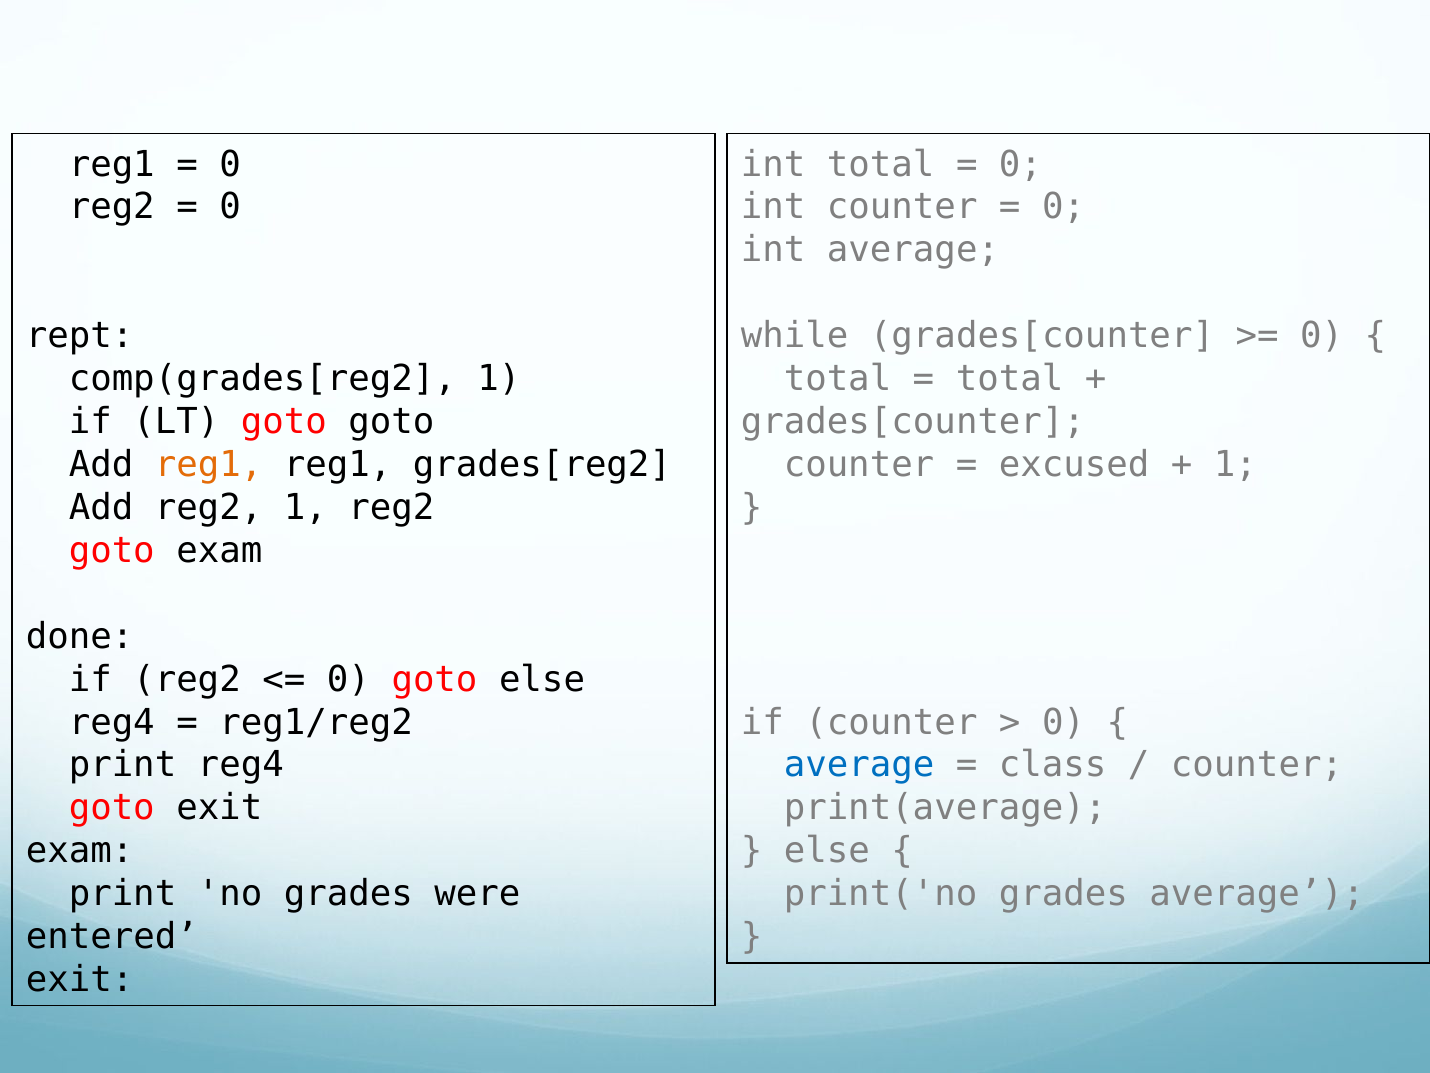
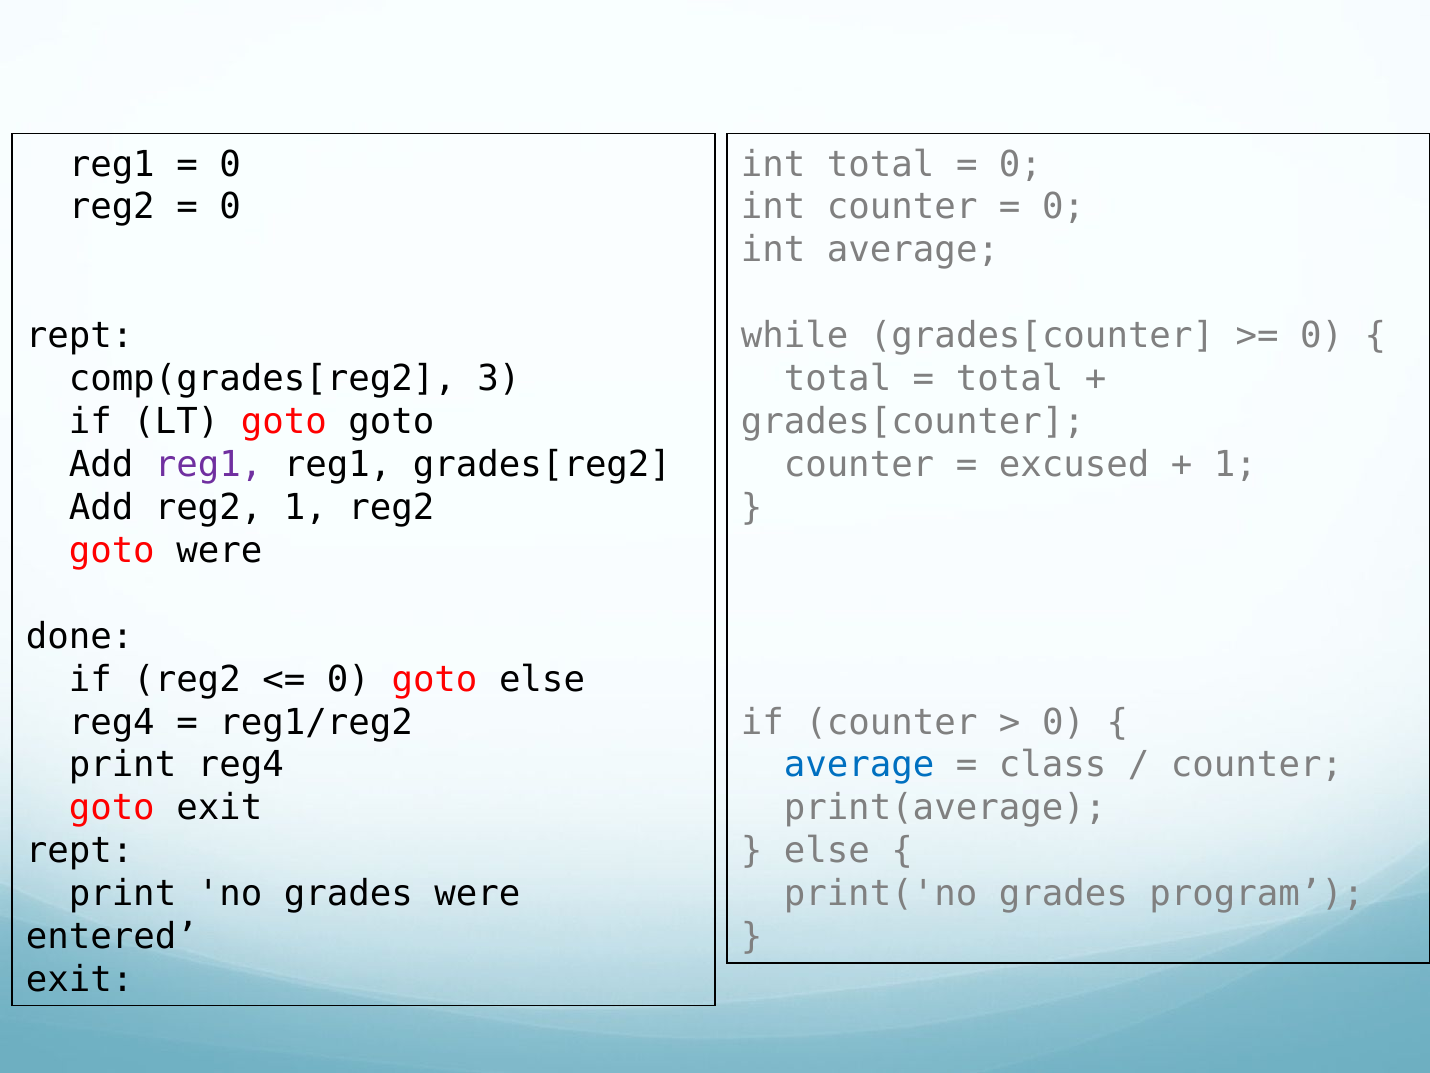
comp(grades[reg2 1: 1 -> 3
reg1 at (209, 464) colour: orange -> purple
goto exam: exam -> were
exam at (80, 851): exam -> rept
grades average: average -> program
